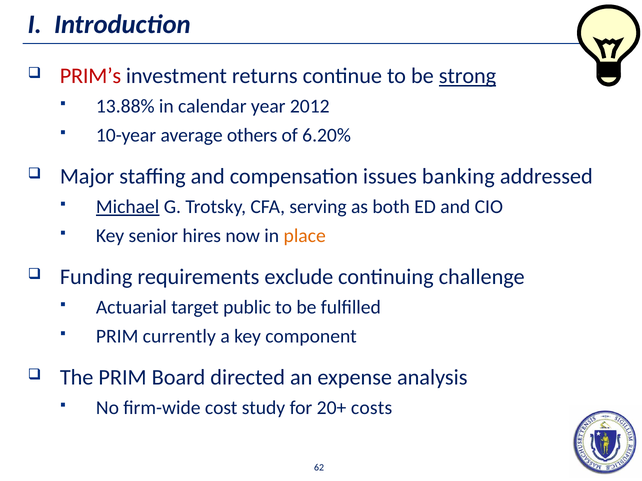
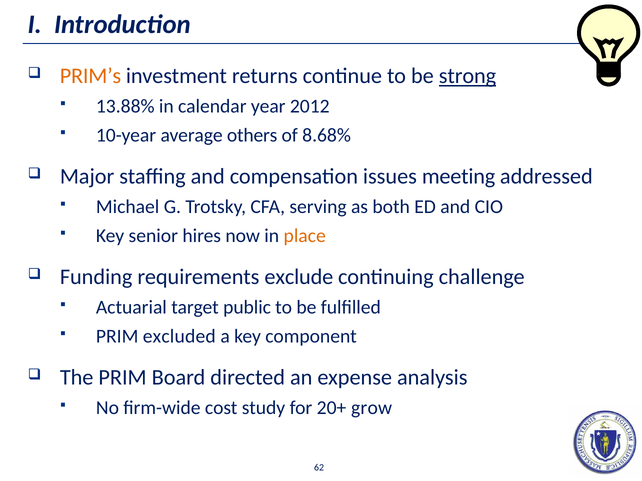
PRIM’s colour: red -> orange
6.20%: 6.20% -> 8.68%
banking: banking -> meeting
Michael underline: present -> none
currently: currently -> excluded
costs: costs -> grow
